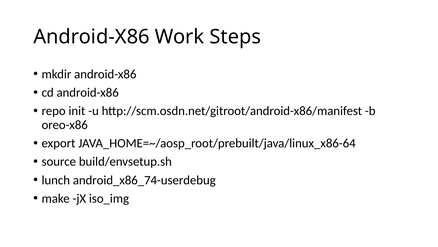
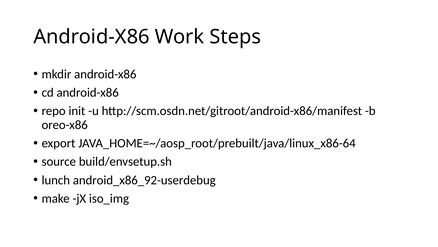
android_x86_74-userdebug: android_x86_74-userdebug -> android_x86_92-userdebug
